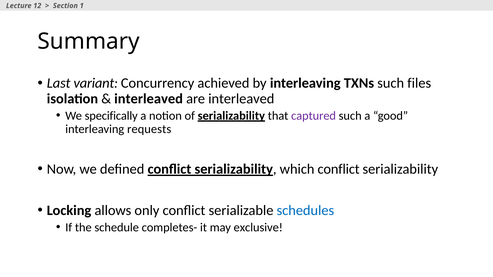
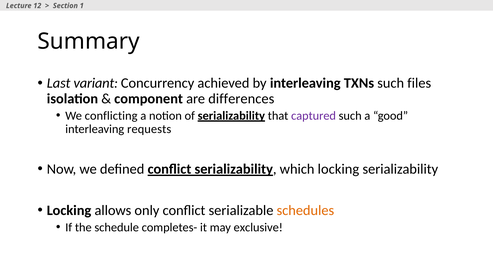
interleaved at (149, 99): interleaved -> component
are interleaved: interleaved -> differences
specifically: specifically -> conflicting
which conflict: conflict -> locking
schedules colour: blue -> orange
